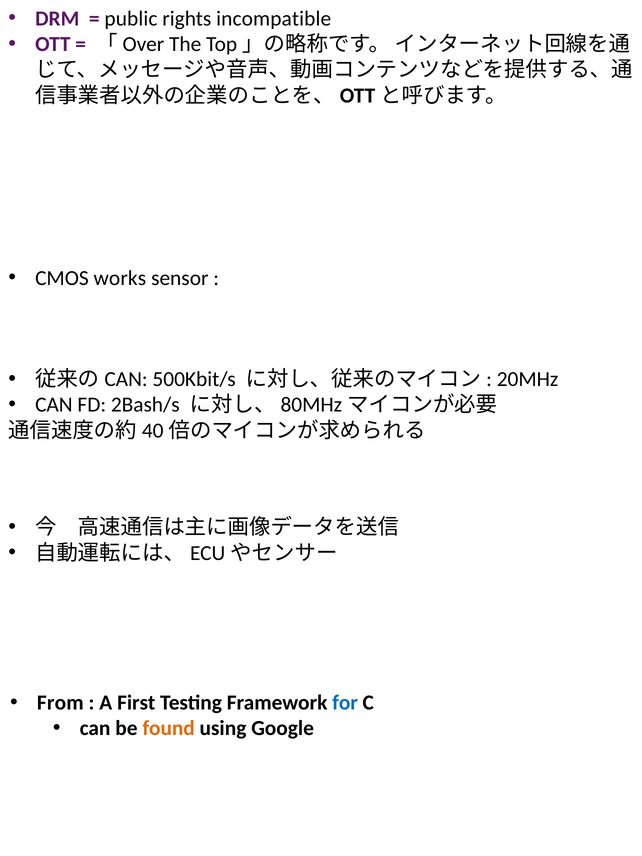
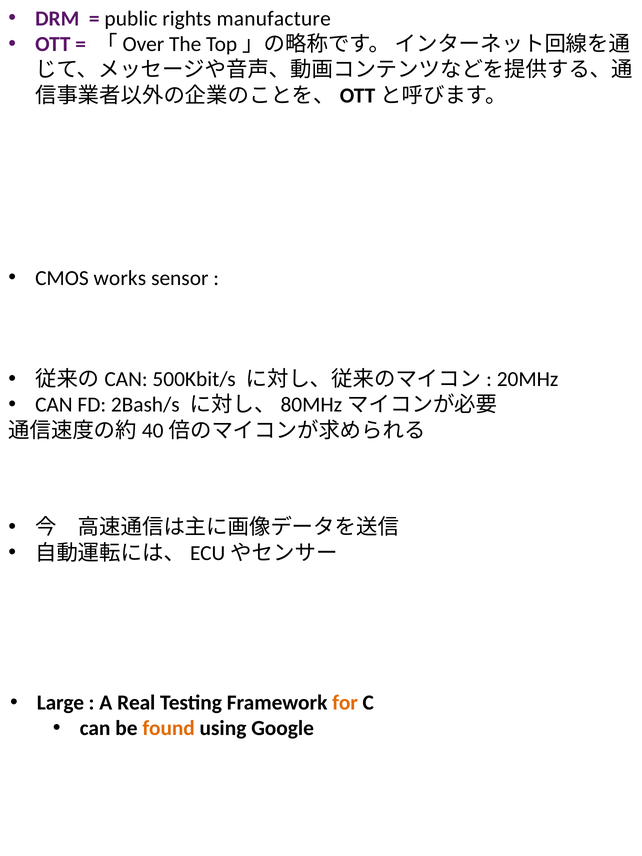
incompatible: incompatible -> manufacture
From: From -> Large
First: First -> Real
for colour: blue -> orange
